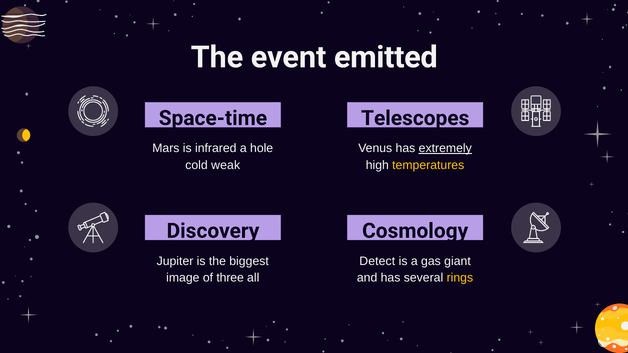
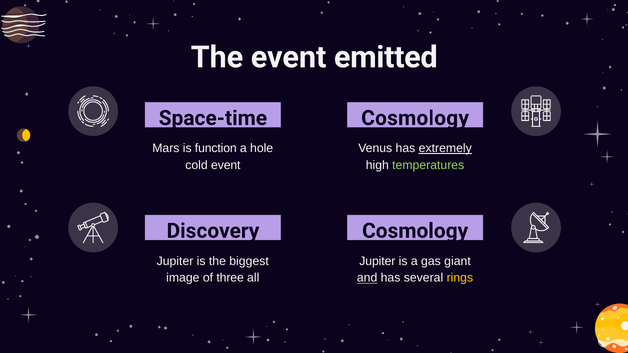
Telescopes at (415, 118): Telescopes -> Cosmology
infrared: infrared -> function
cold weak: weak -> event
temperatures colour: yellow -> light green
Detect at (377, 261): Detect -> Jupiter
and underline: none -> present
